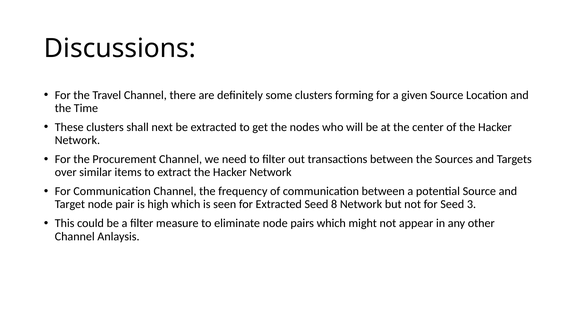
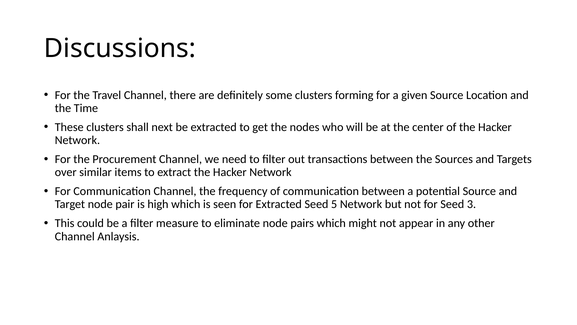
8: 8 -> 5
